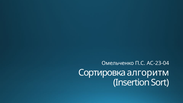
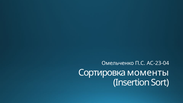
алгоритм: алгоритм -> моменты
